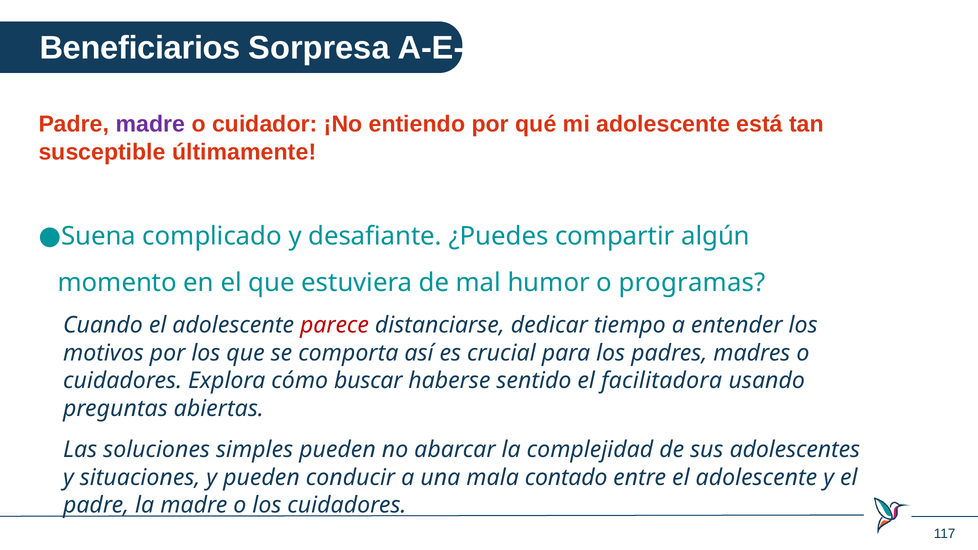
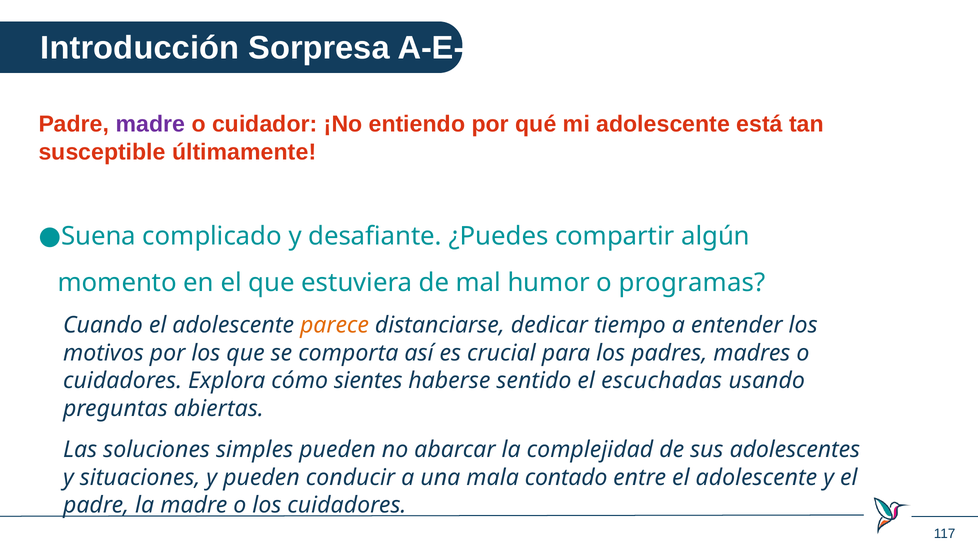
Beneficiarios: Beneficiarios -> Introducción
parece colour: red -> orange
buscar: buscar -> sientes
facilitadora: facilitadora -> escuchadas
